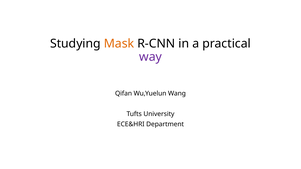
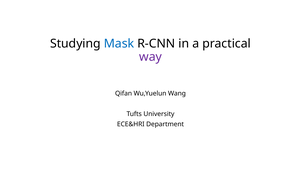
Mask colour: orange -> blue
